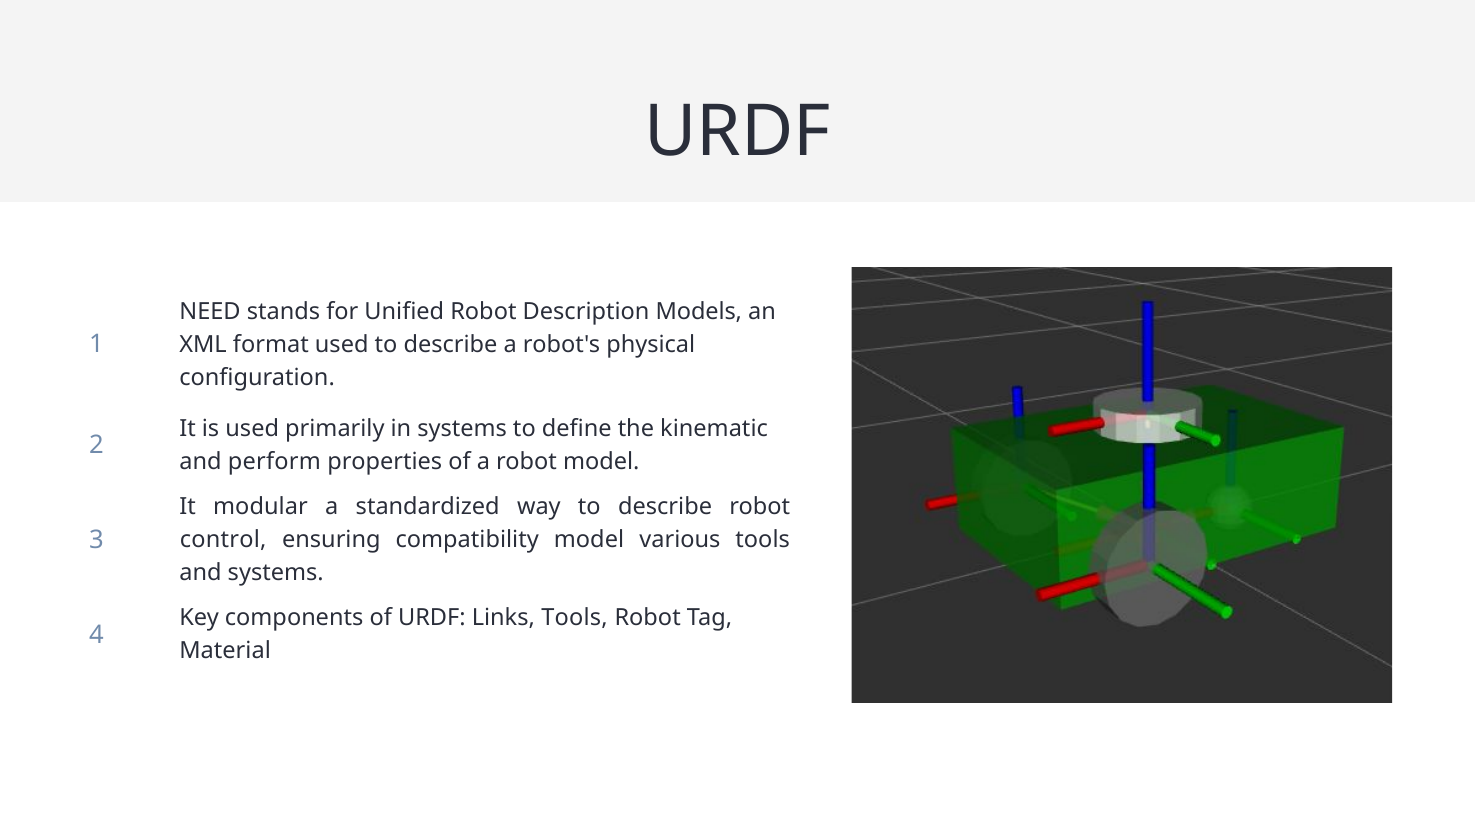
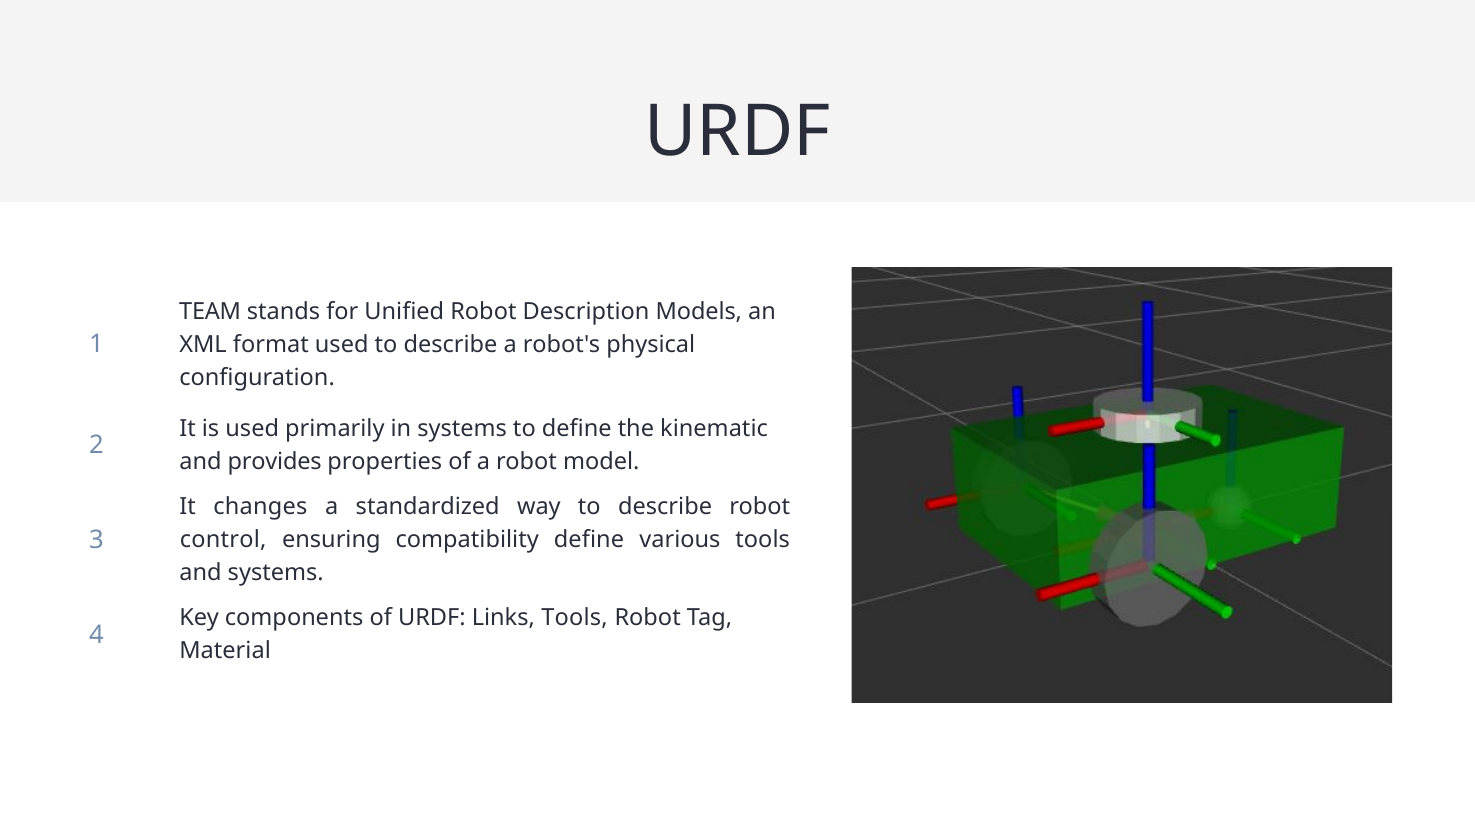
NEED: NEED -> TEAM
perform: perform -> provides
modular: modular -> changes
compatibility model: model -> define
